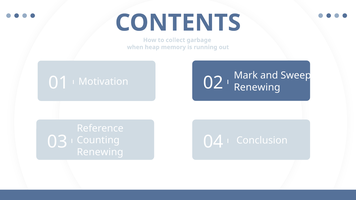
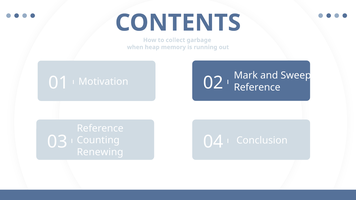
Renewing at (257, 87): Renewing -> Reference
